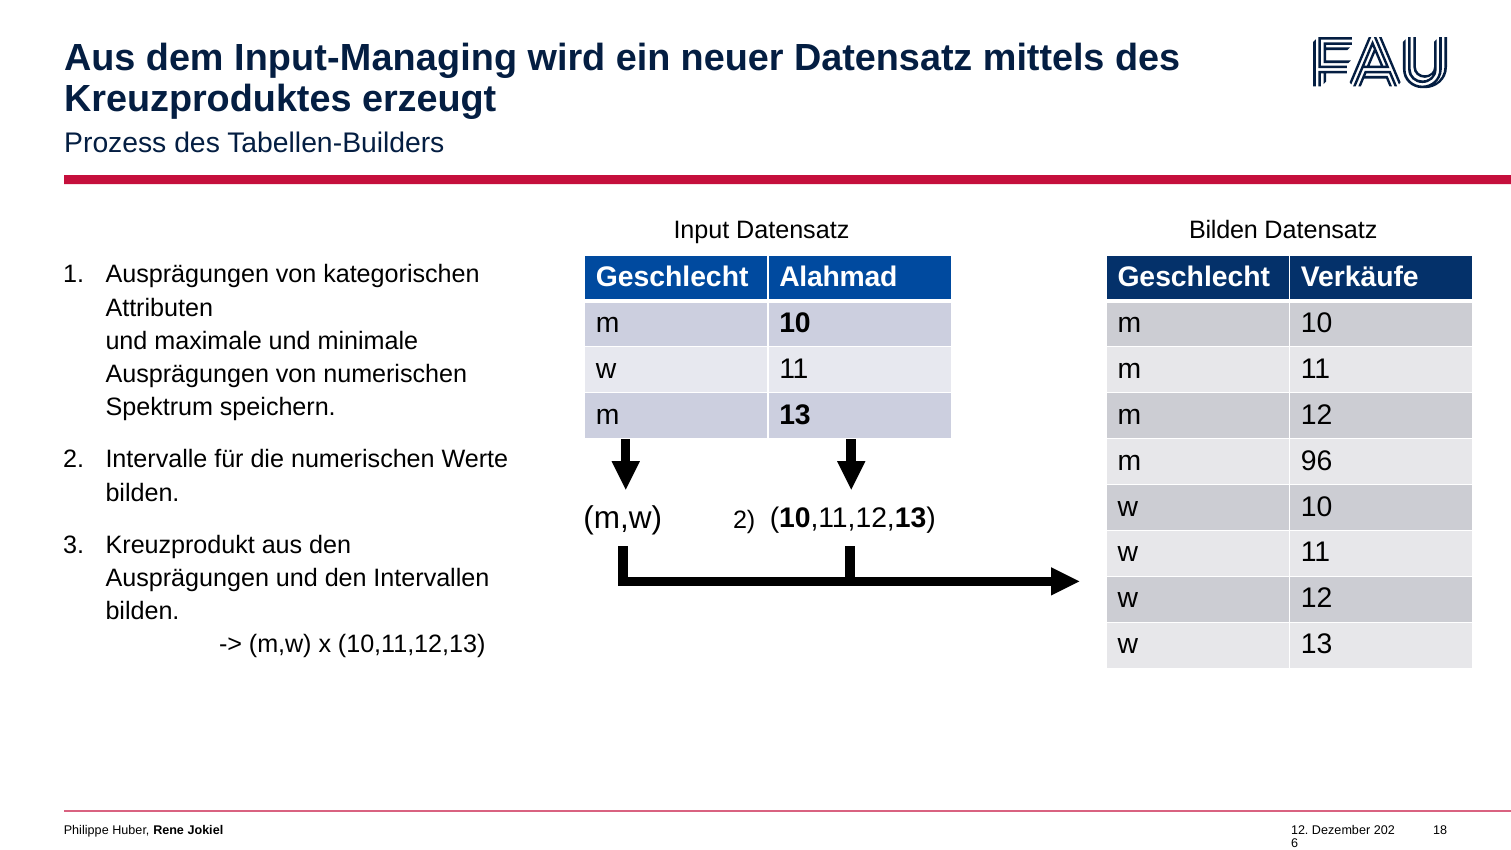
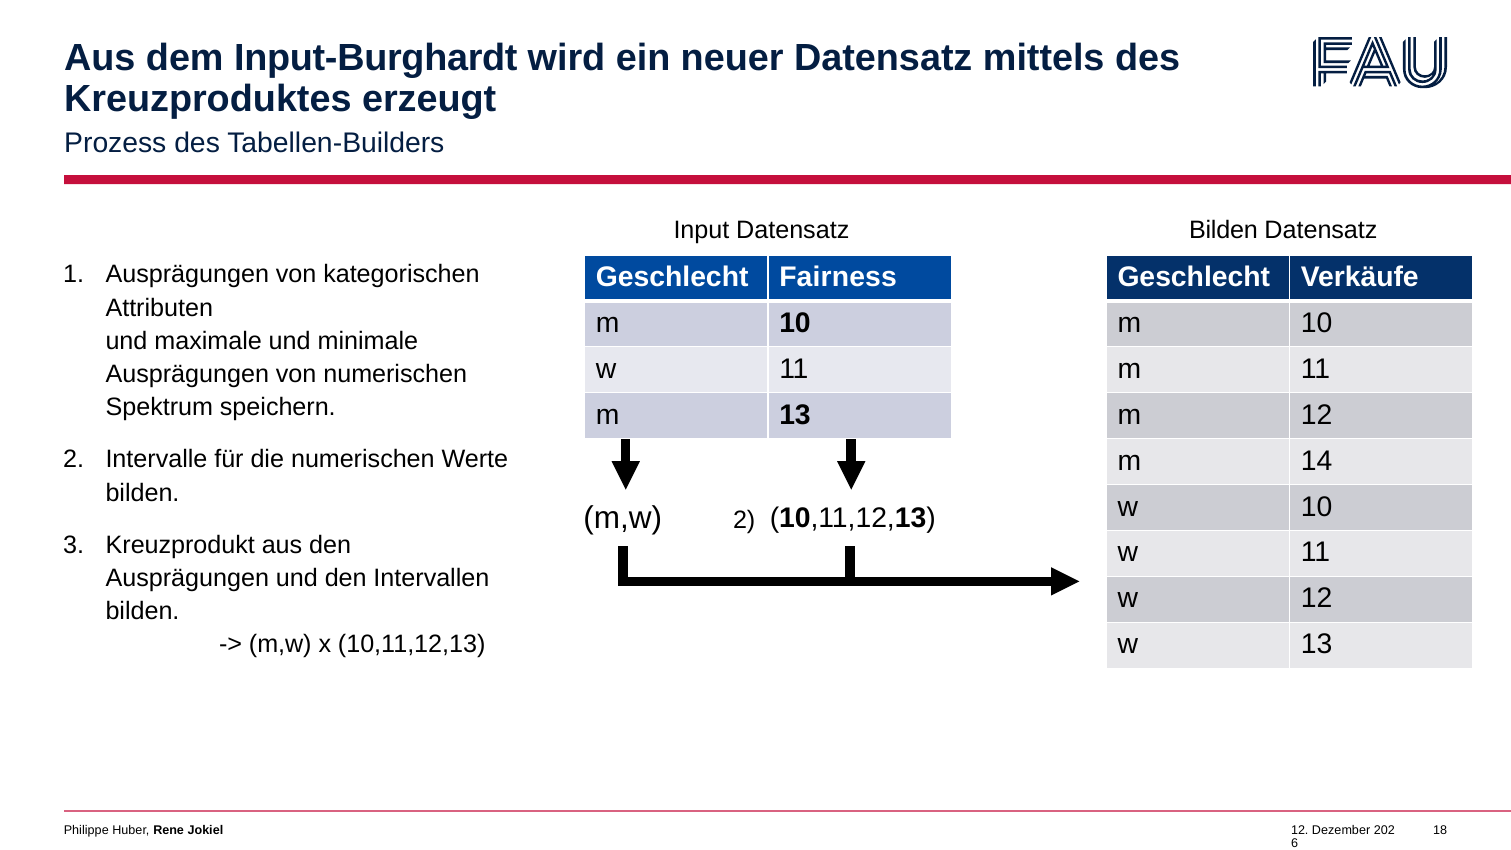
Input-Managing: Input-Managing -> Input-Burghardt
Alahmad: Alahmad -> Fairness
96: 96 -> 14
